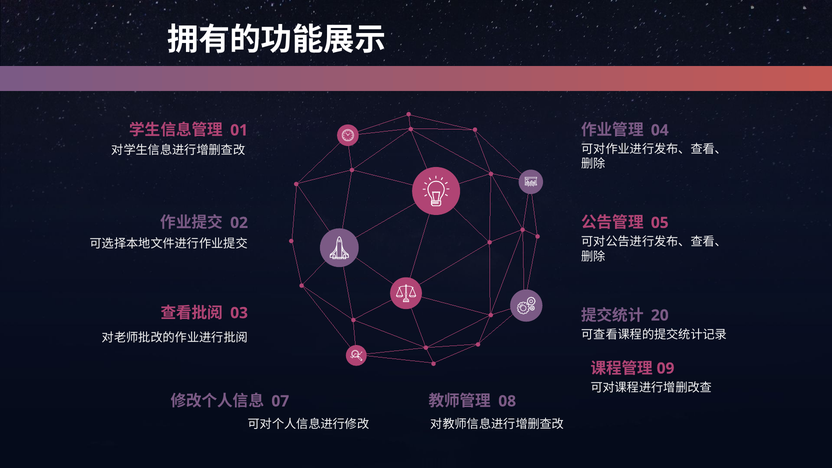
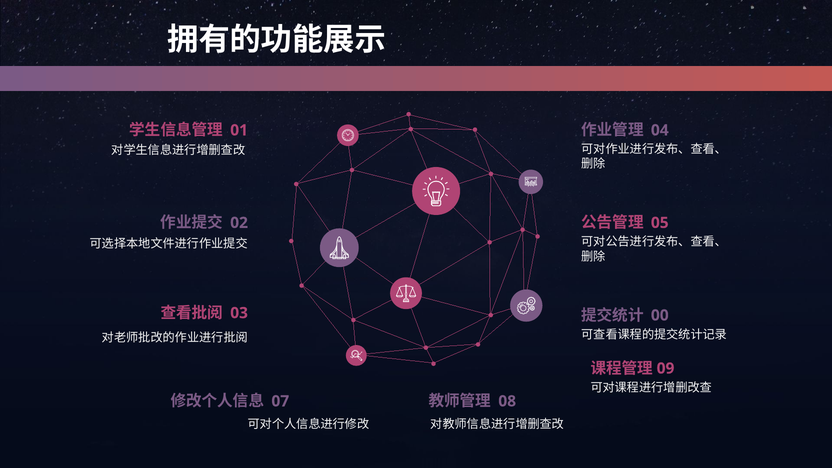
20: 20 -> 00
